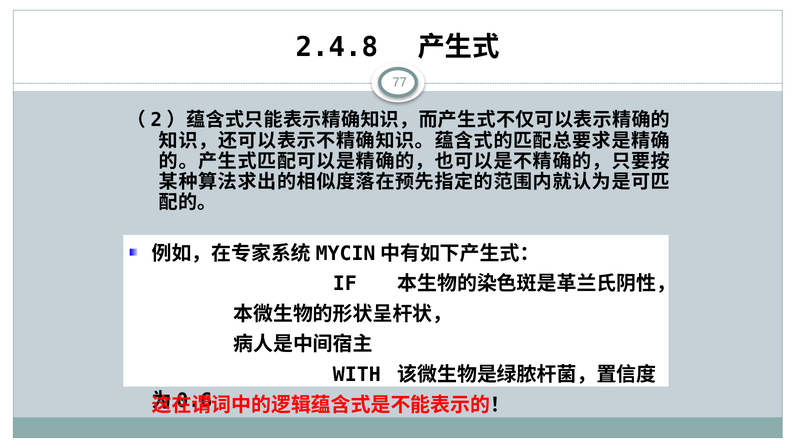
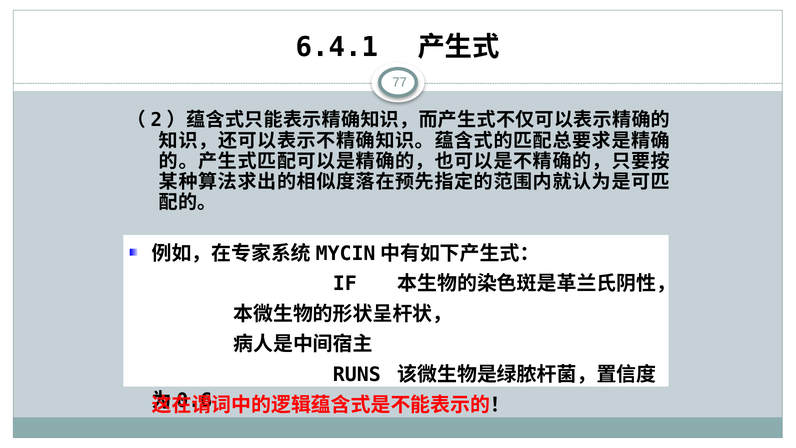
2.4.8: 2.4.8 -> 6.4.1
WITH: WITH -> RUNS
